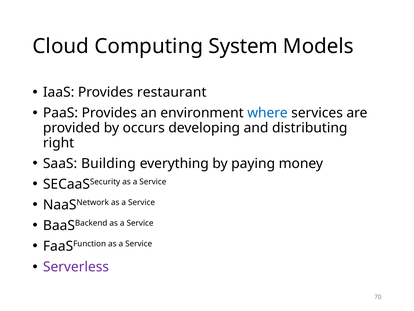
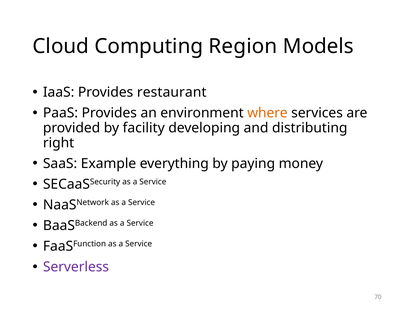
System: System -> Region
where colour: blue -> orange
occurs: occurs -> facility
Building: Building -> Example
